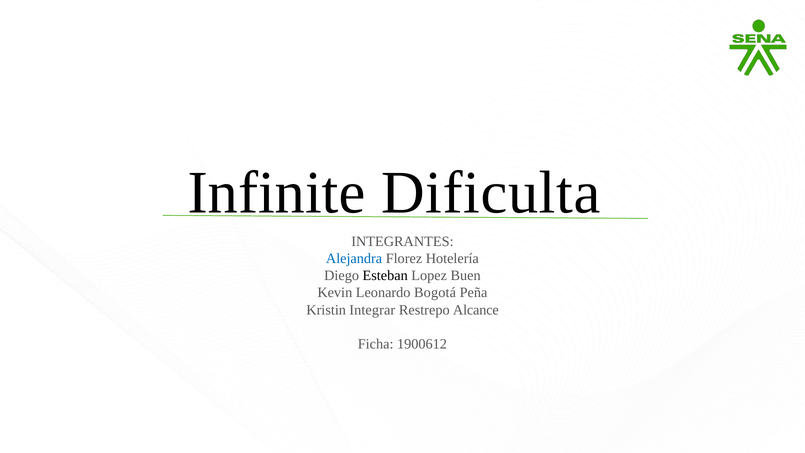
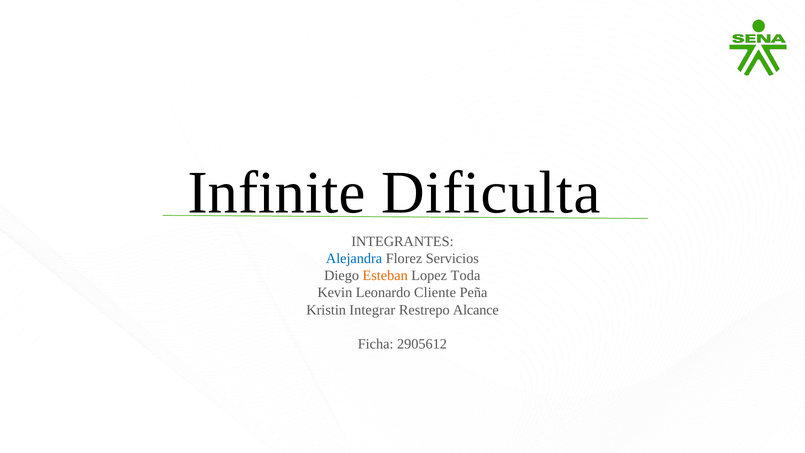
Hotelería: Hotelería -> Servicios
Esteban colour: black -> orange
Buen: Buen -> Toda
Bogotá: Bogotá -> Cliente
1900612: 1900612 -> 2905612
